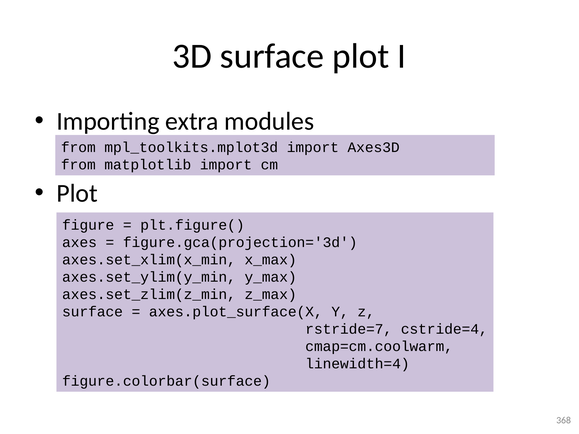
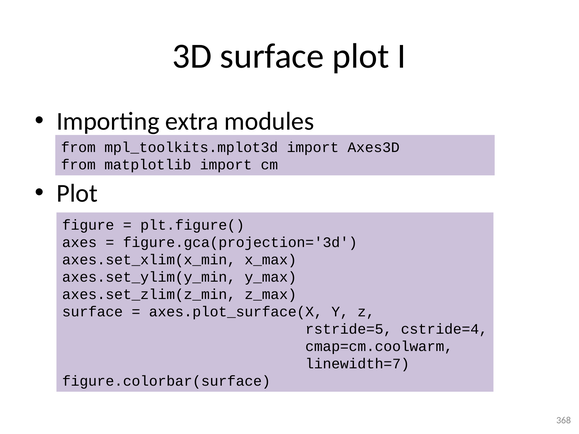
rstride=7: rstride=7 -> rstride=5
linewidth=4: linewidth=4 -> linewidth=7
